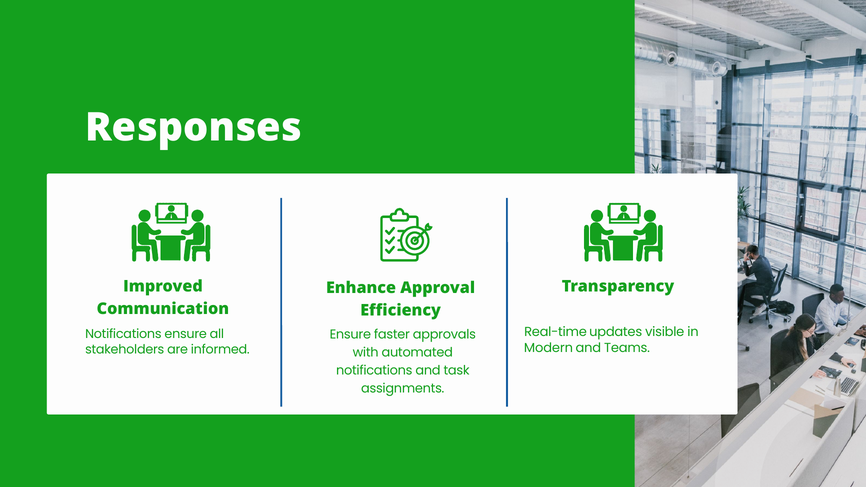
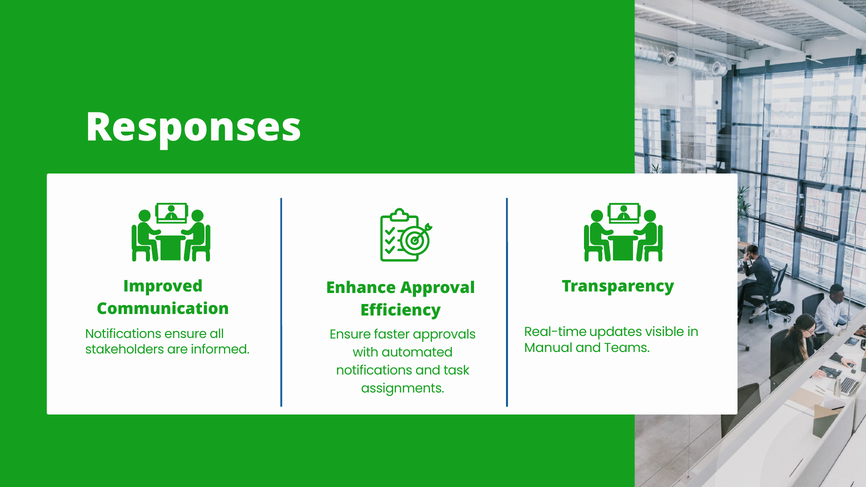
Modern: Modern -> Manual
